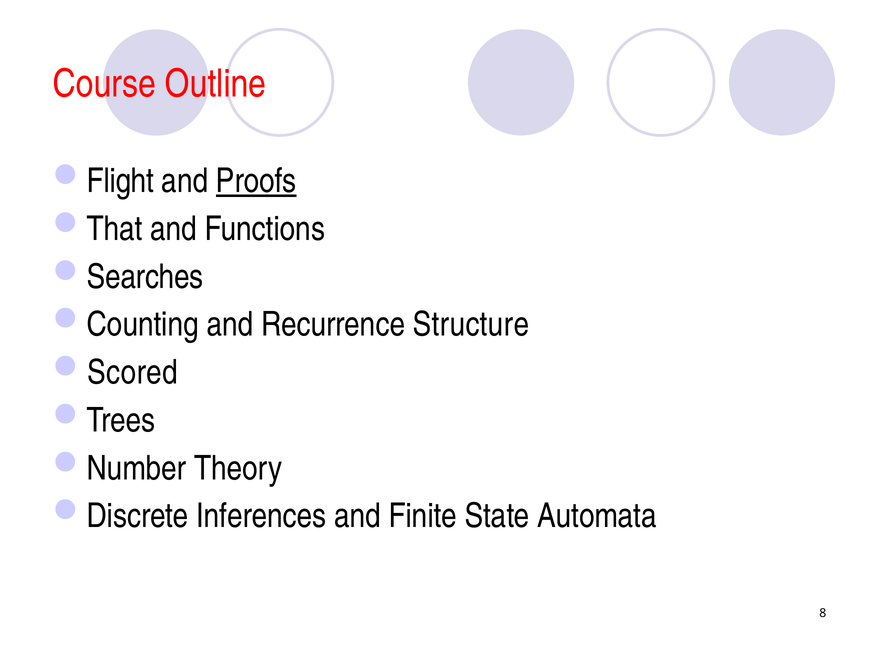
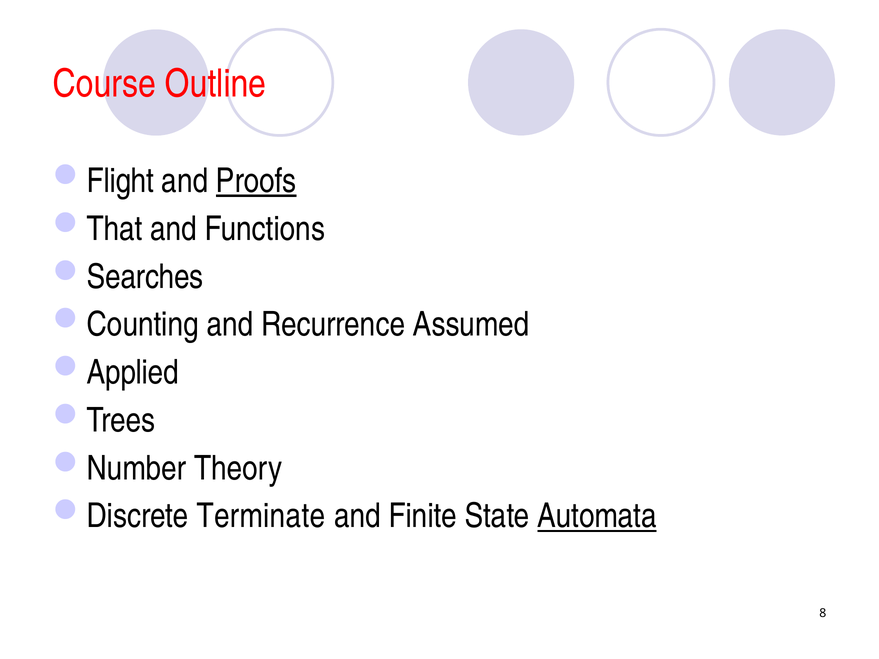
Structure: Structure -> Assumed
Scored: Scored -> Applied
Inferences: Inferences -> Terminate
Automata underline: none -> present
